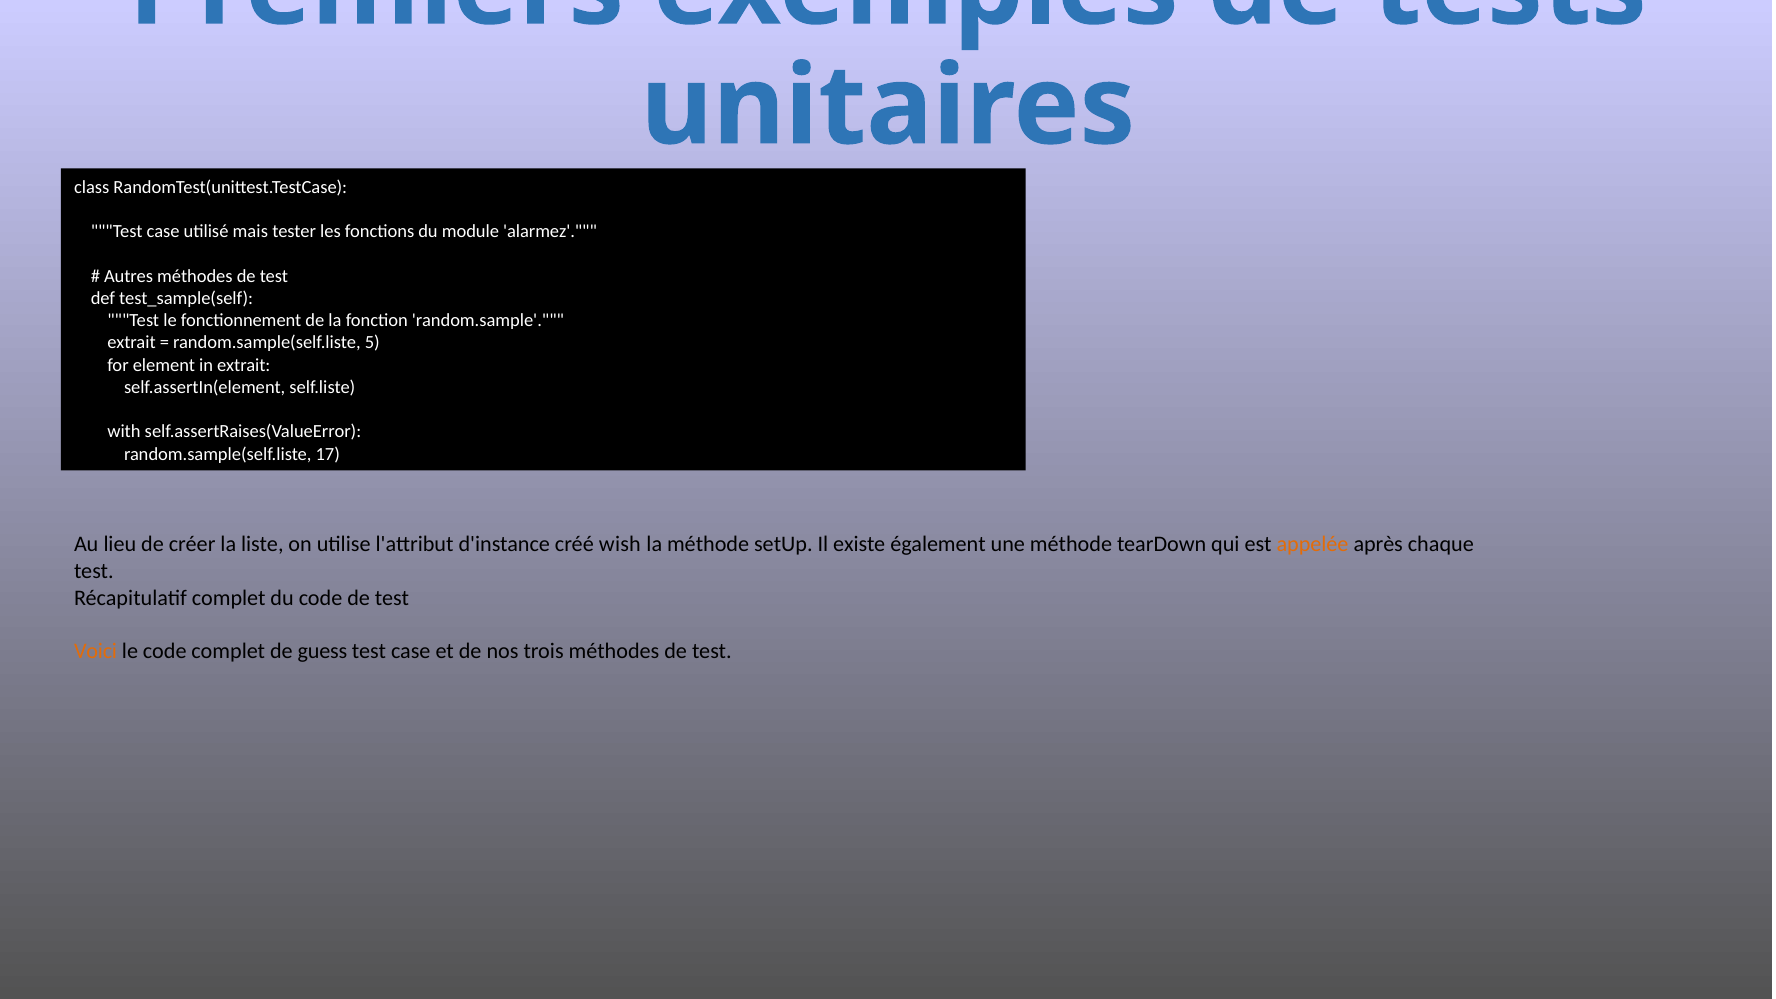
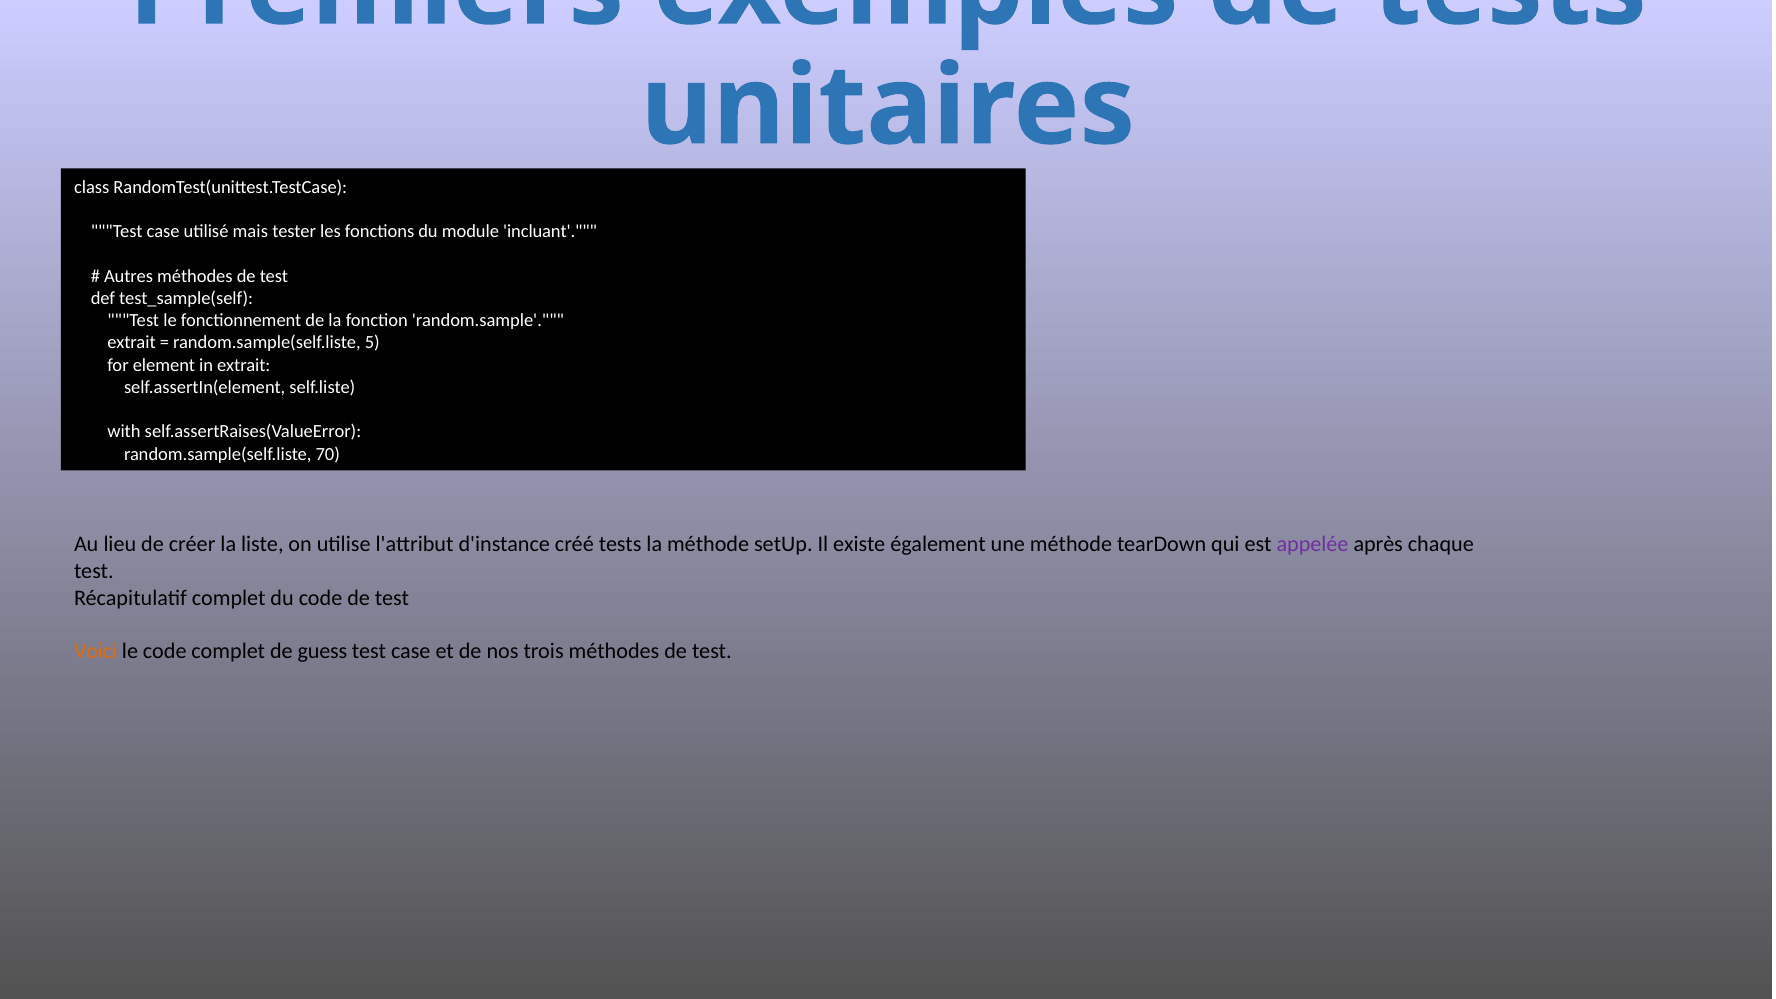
alarmez: alarmez -> incluant
17: 17 -> 70
créé wish: wish -> tests
appelée colour: orange -> purple
